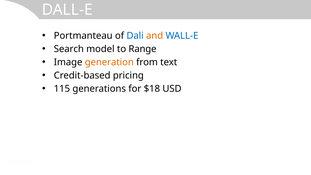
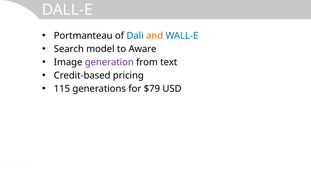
Range: Range -> Aware
generation colour: orange -> purple
$18: $18 -> $79
